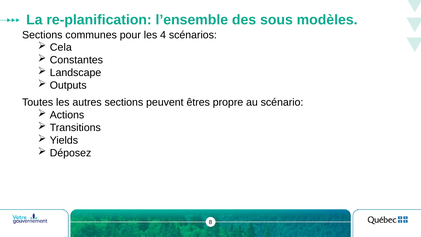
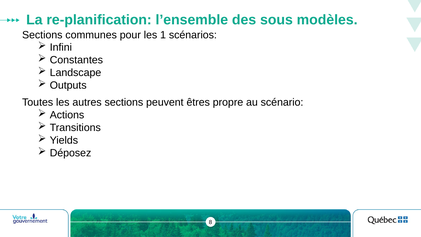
4: 4 -> 1
Cela: Cela -> Infini
